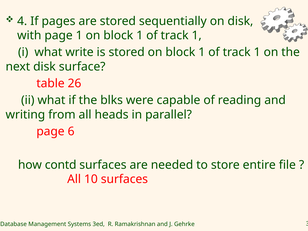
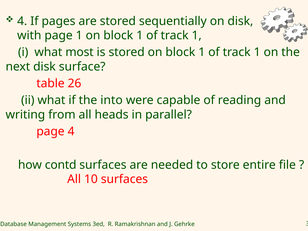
write: write -> most
blks: blks -> into
page 6: 6 -> 4
